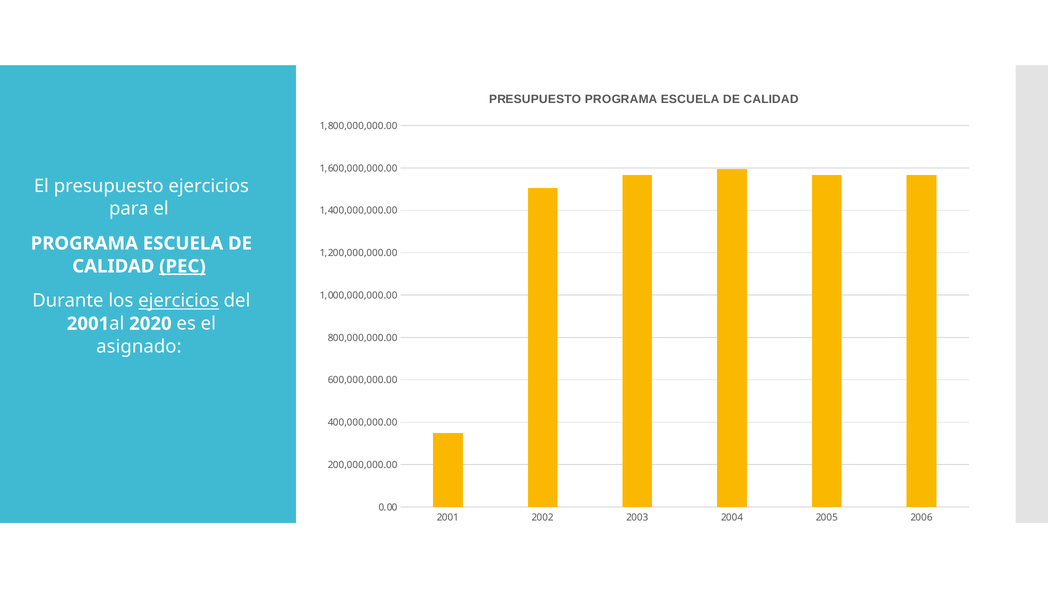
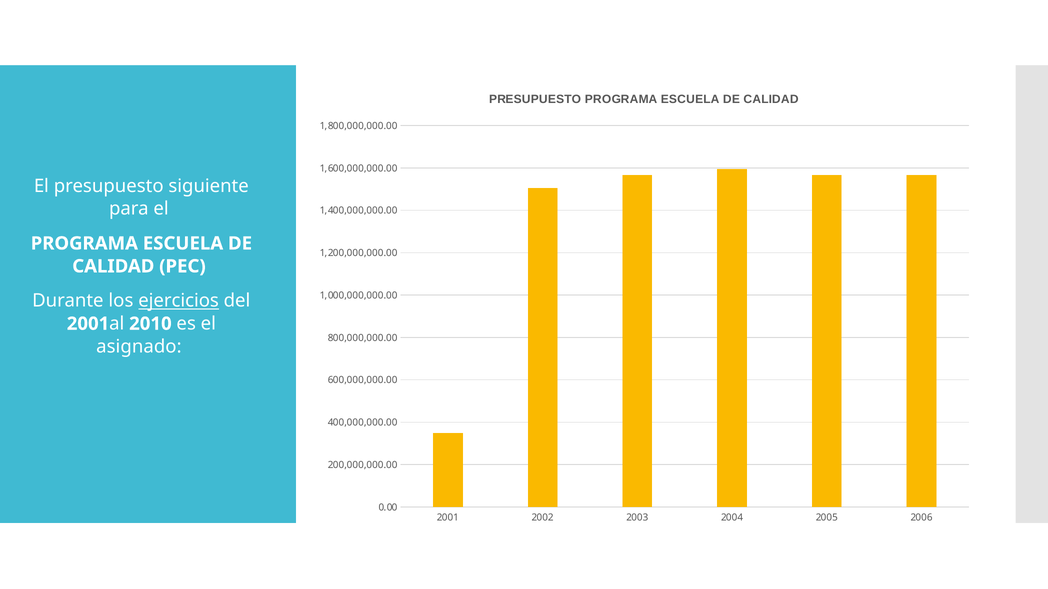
presupuesto ejercicios: ejercicios -> siguiente
PEC underline: present -> none
2020: 2020 -> 2010
